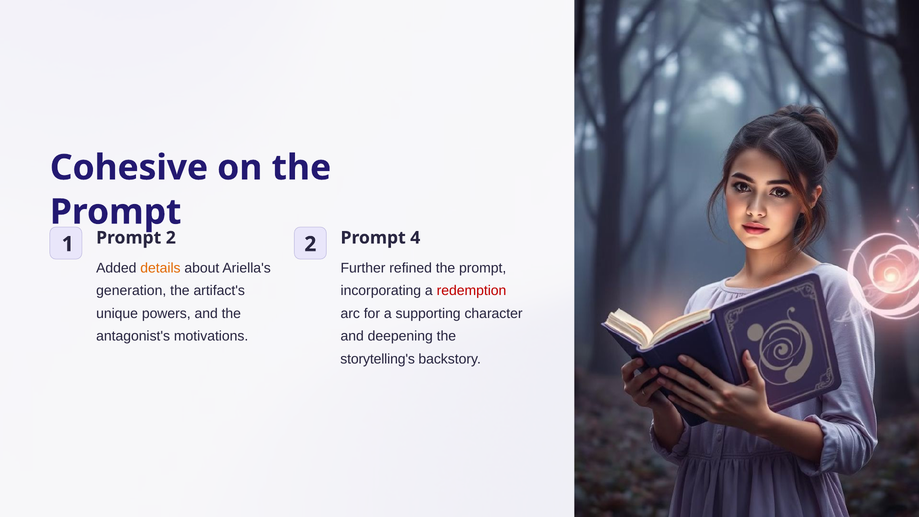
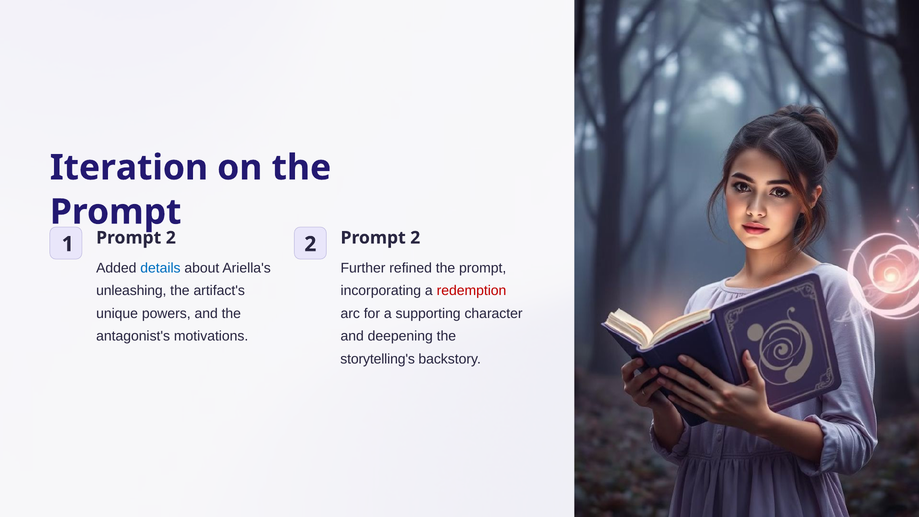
Cohesive: Cohesive -> Iteration
2 Prompt 4: 4 -> 2
details colour: orange -> blue
generation: generation -> unleashing
